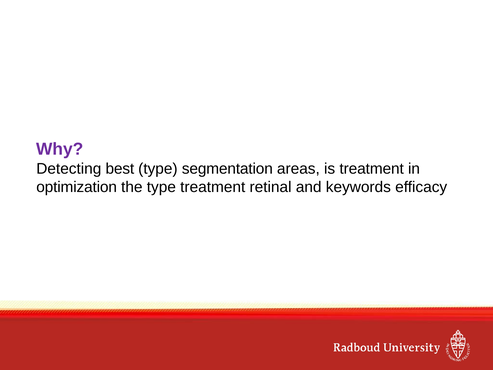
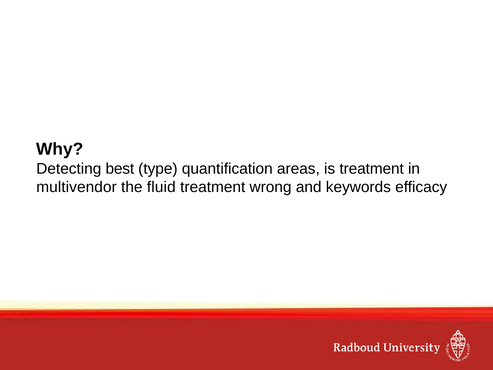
Why colour: purple -> black
segmentation: segmentation -> quantification
optimization: optimization -> multivendor
the type: type -> fluid
retinal: retinal -> wrong
